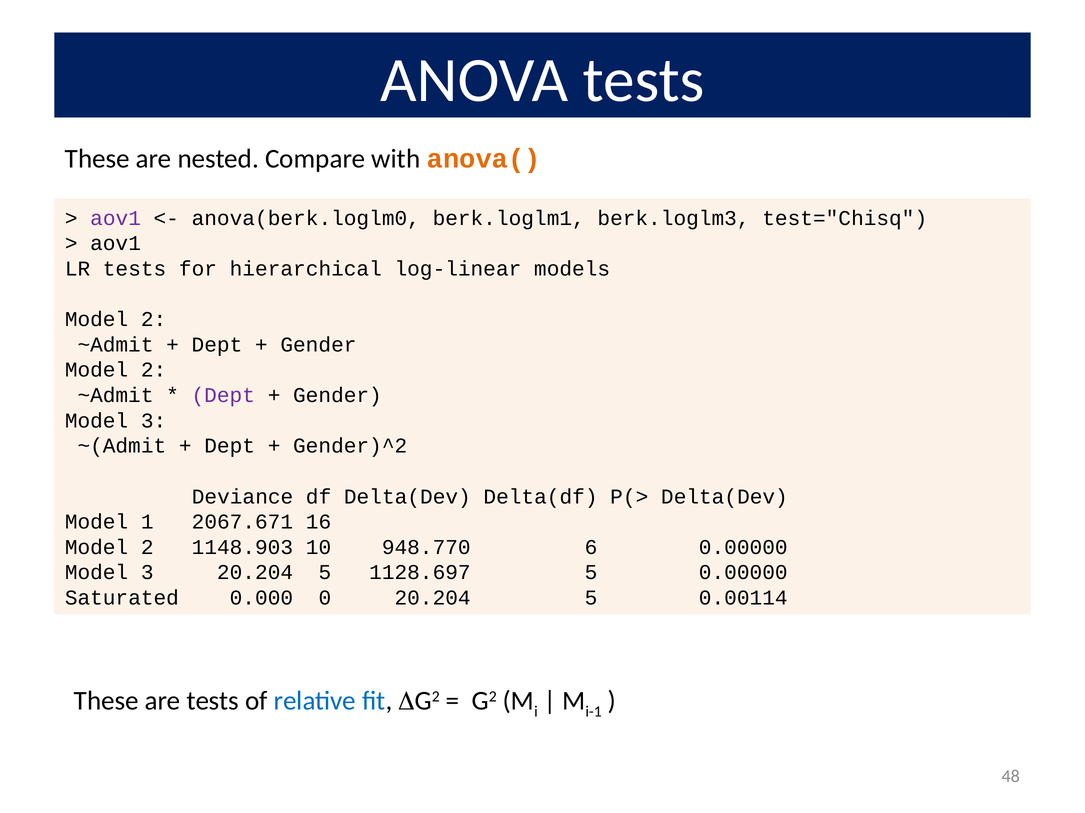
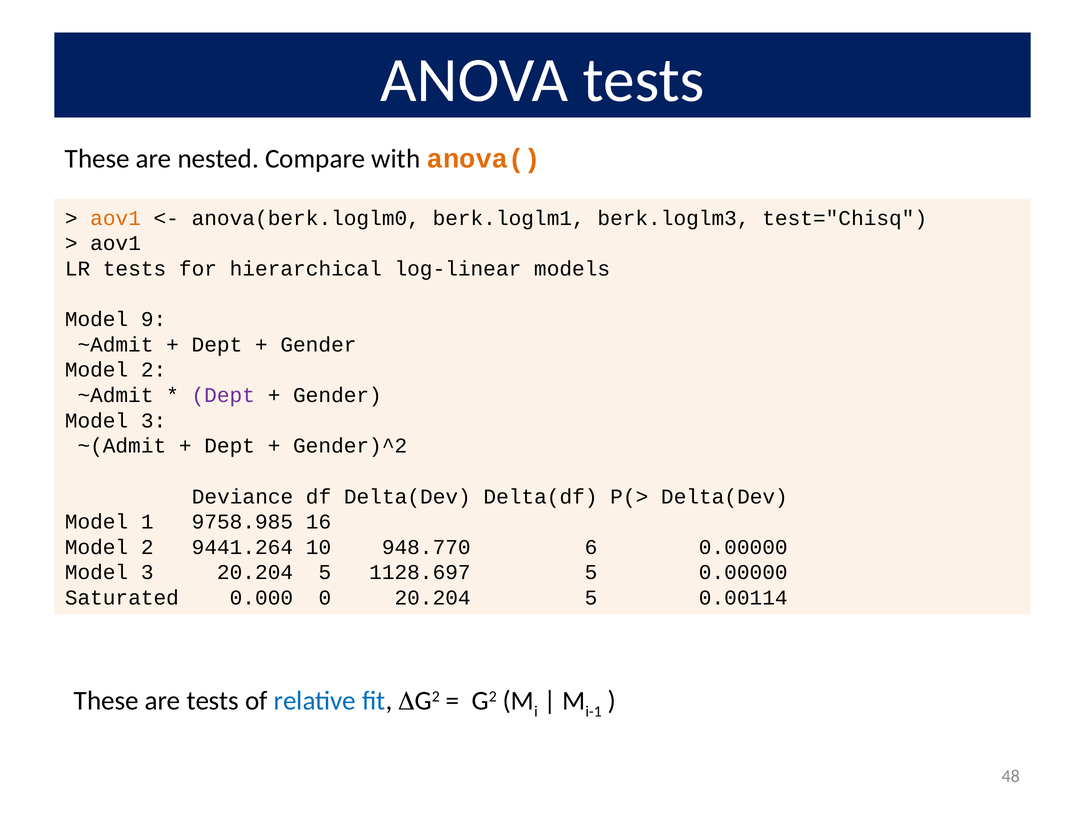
aov1 at (116, 218) colour: purple -> orange
2 at (154, 320): 2 -> 9
2067.671: 2067.671 -> 9758.985
1148.903: 1148.903 -> 9441.264
